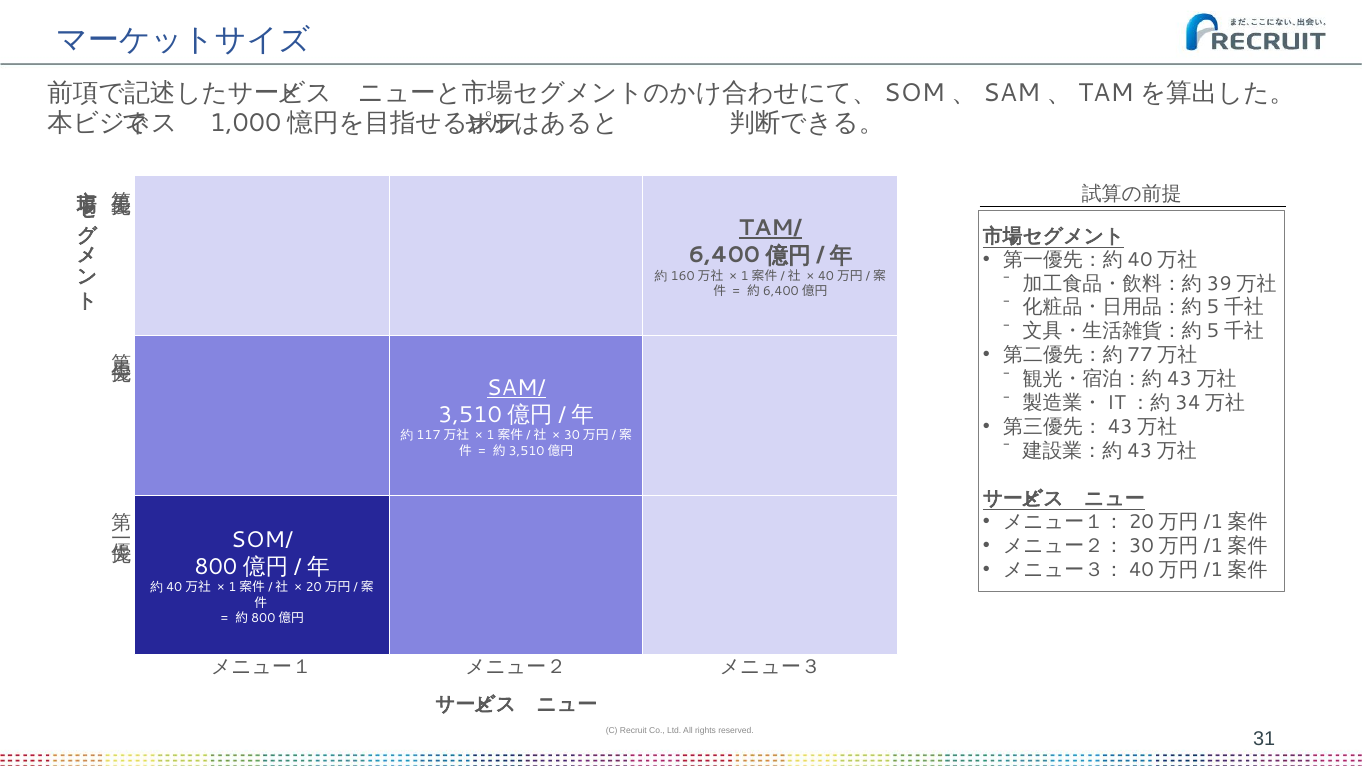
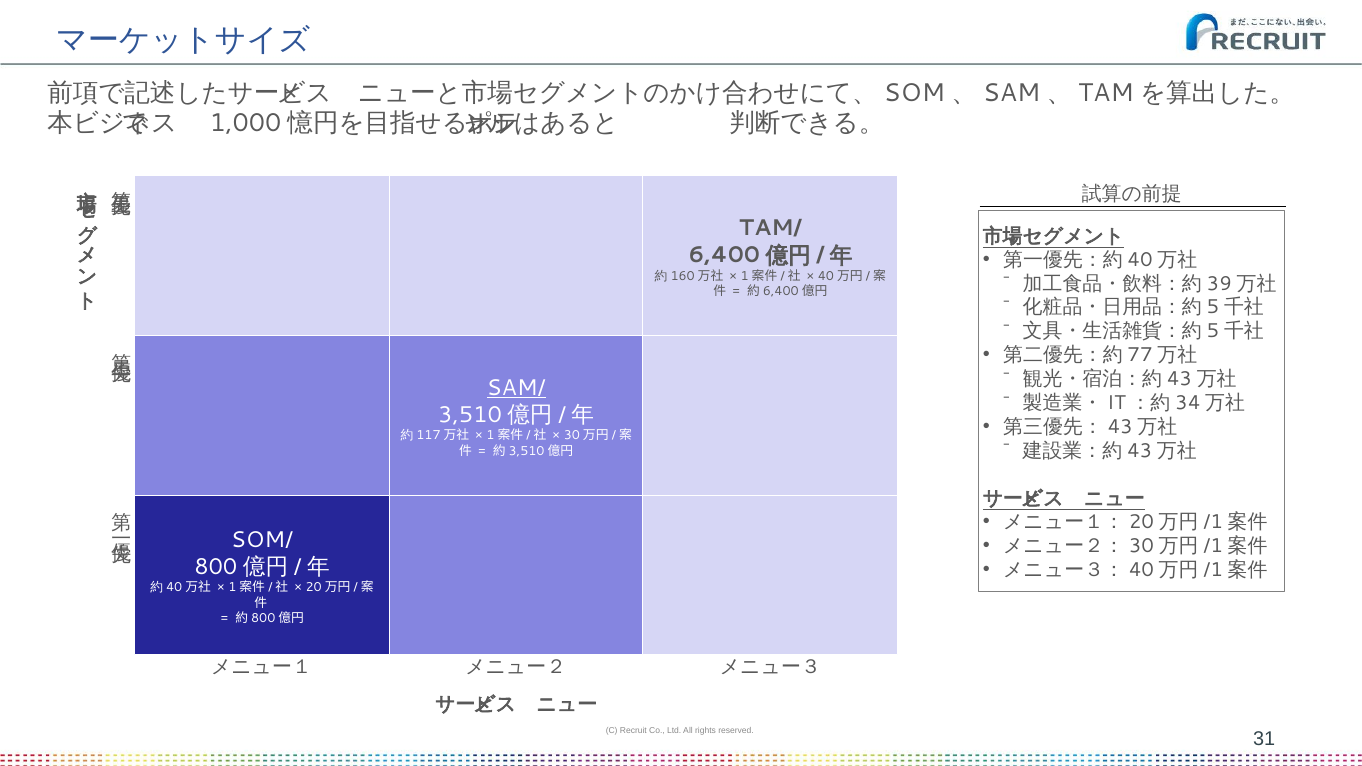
TAM/ underline: present -> none
